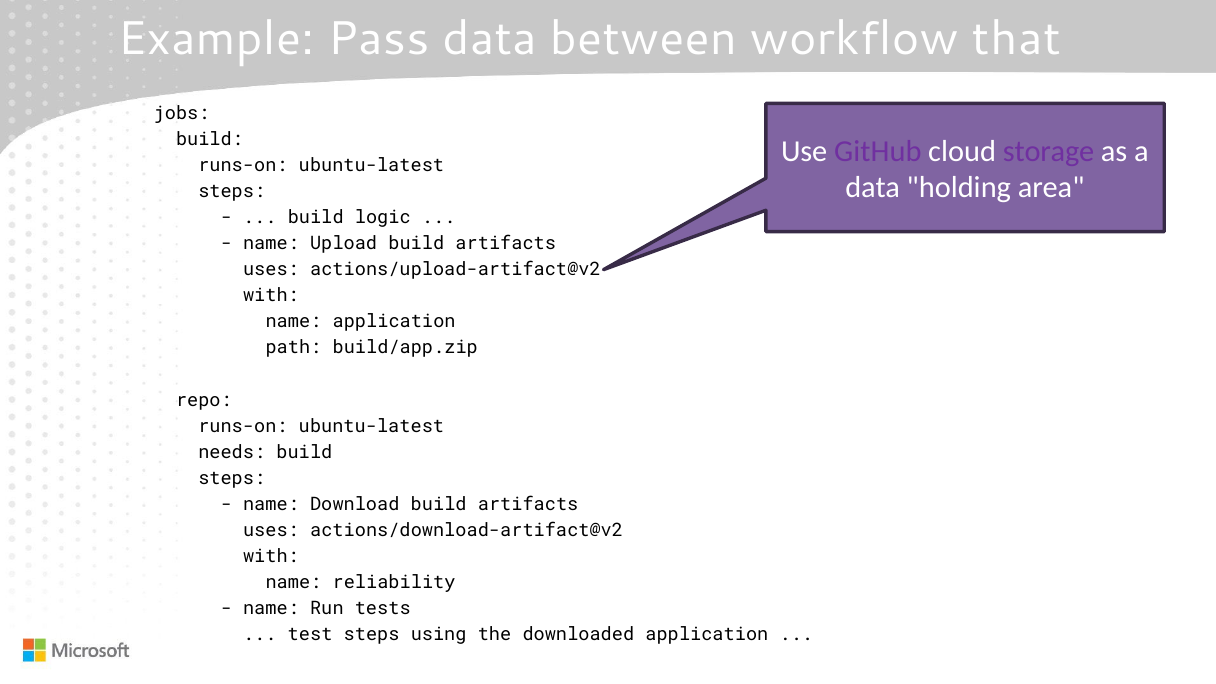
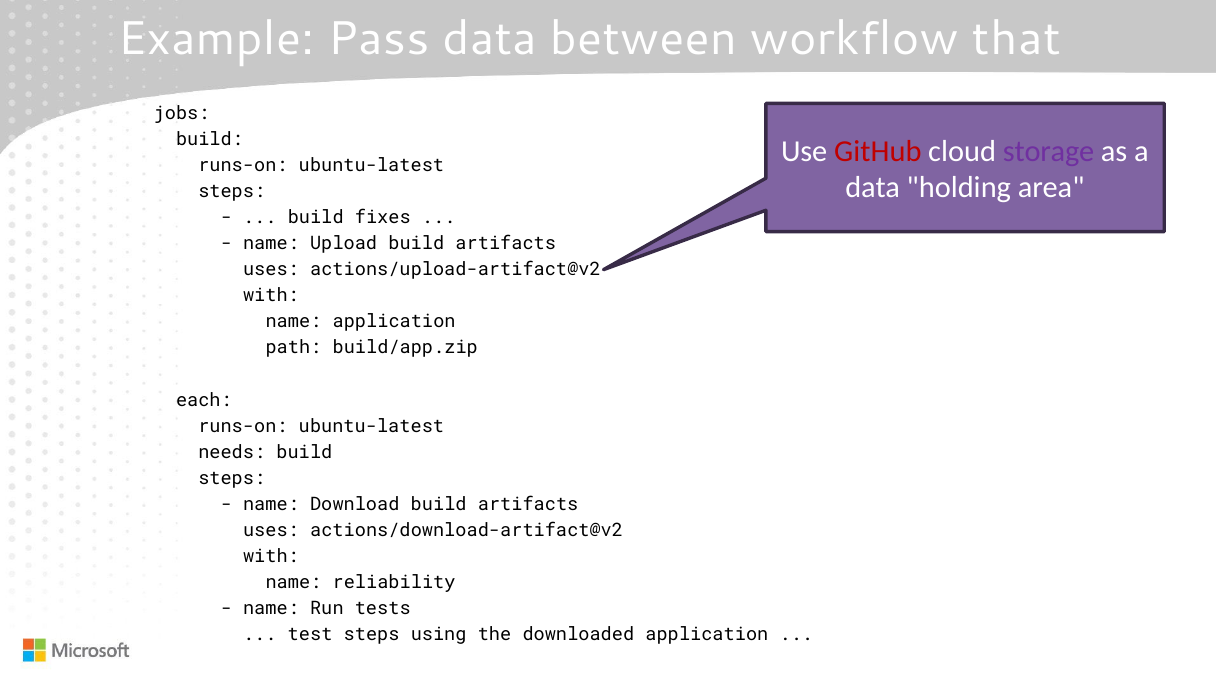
GitHub colour: purple -> red
logic: logic -> fixes
repo: repo -> each
